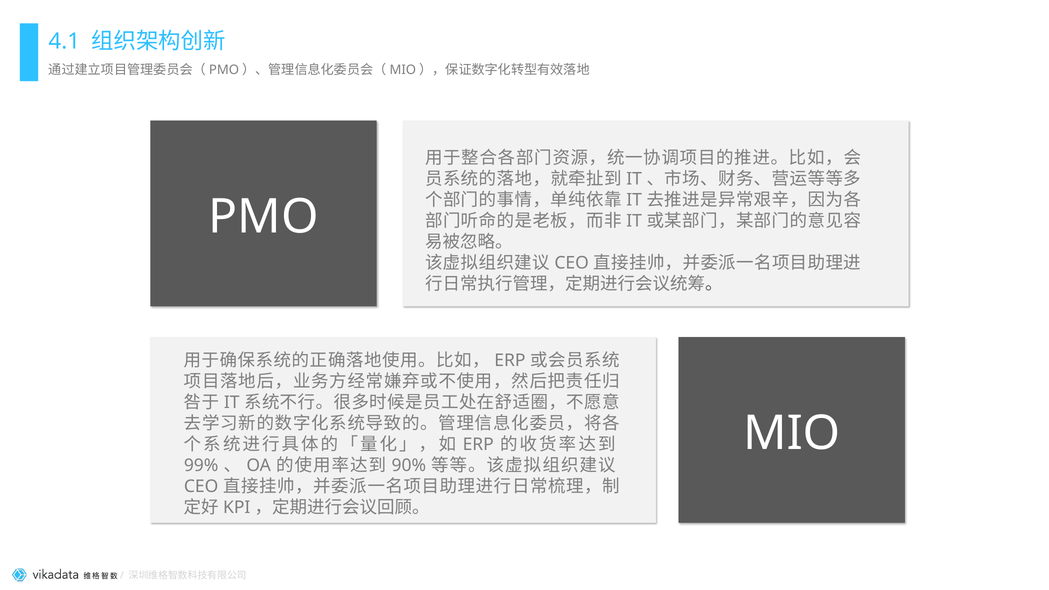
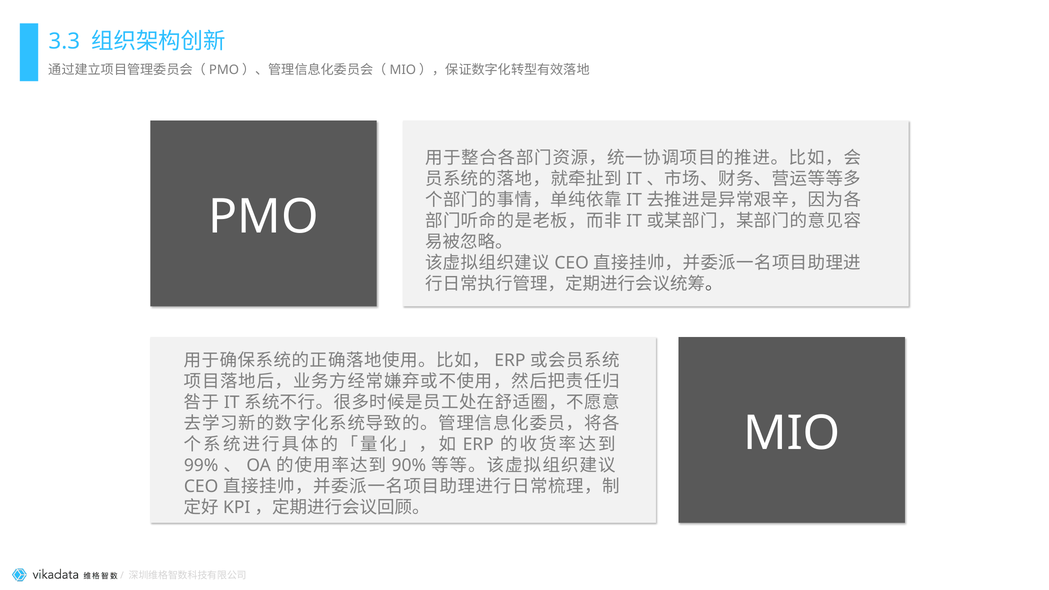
4.1: 4.1 -> 3.3
